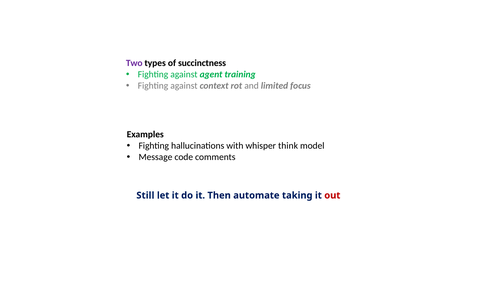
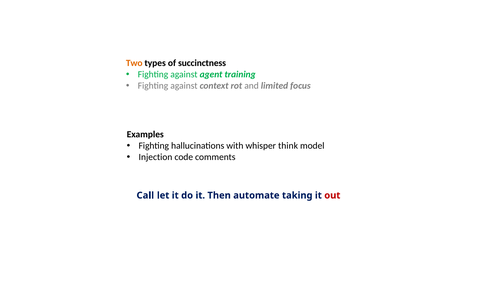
Two colour: purple -> orange
Message: Message -> Injection
Still: Still -> Call
